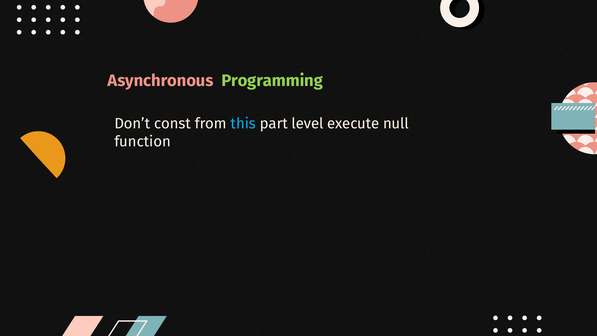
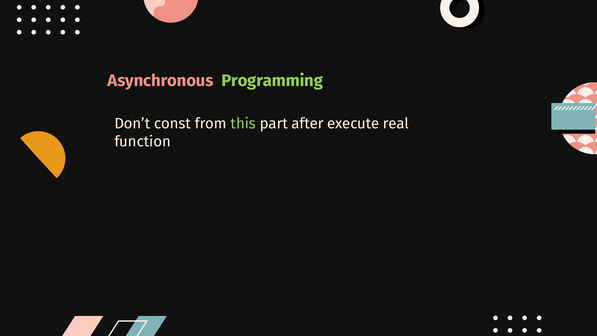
this colour: light blue -> light green
level: level -> after
null: null -> real
